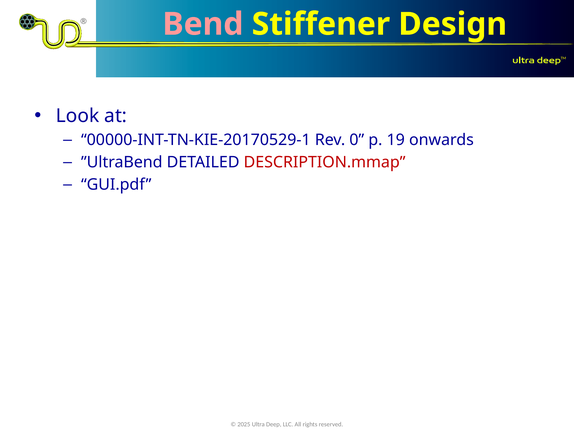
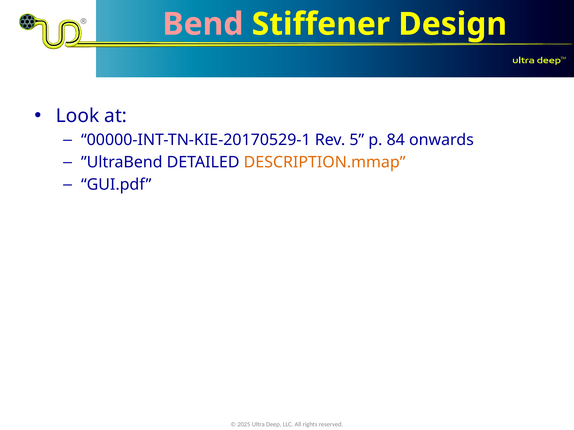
0: 0 -> 5
19: 19 -> 84
DESCRIPTION.mmap colour: red -> orange
